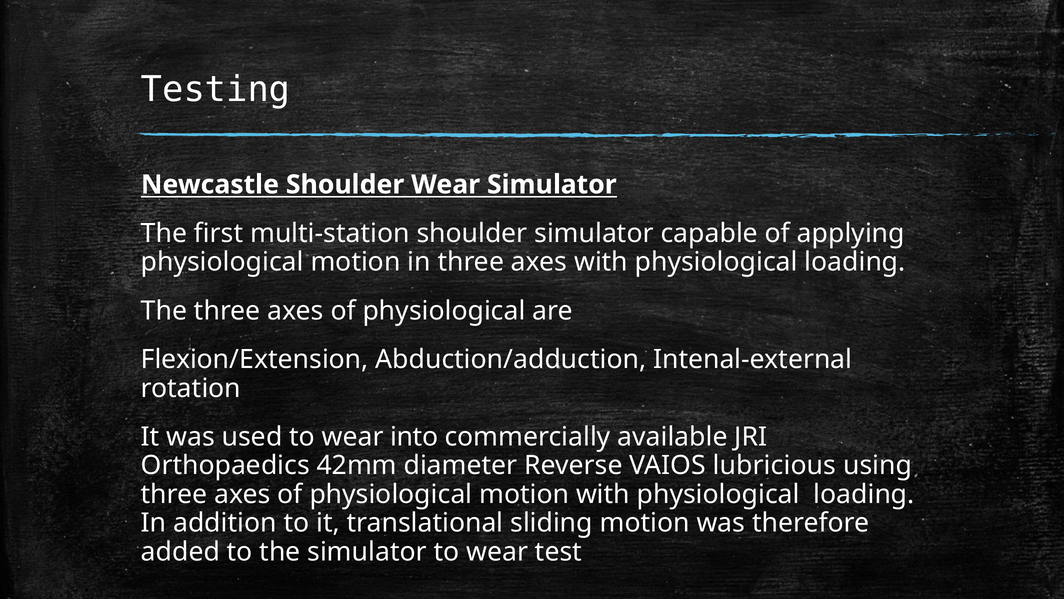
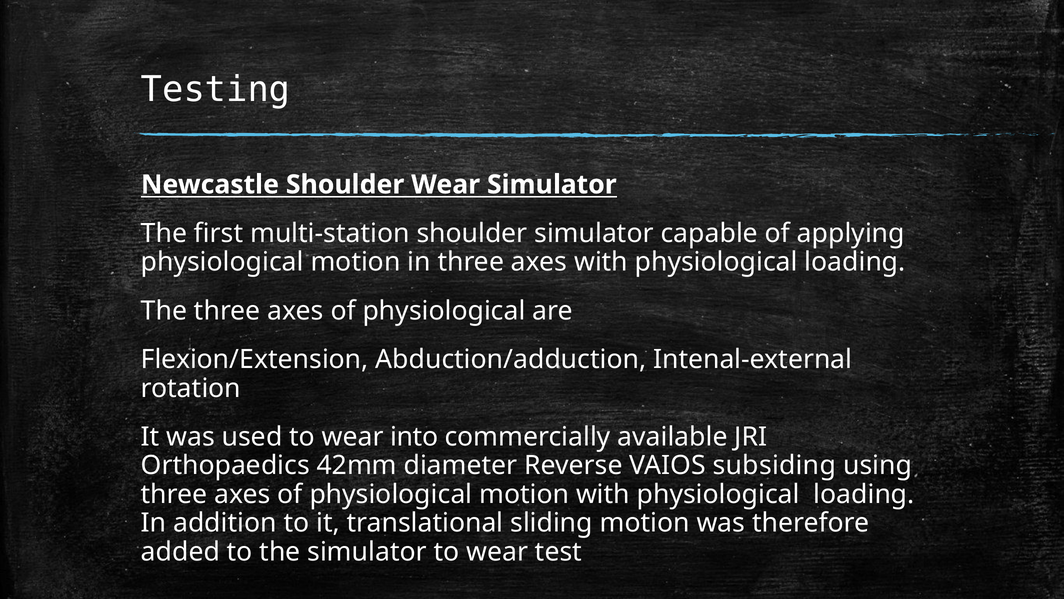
lubricious: lubricious -> subsiding
